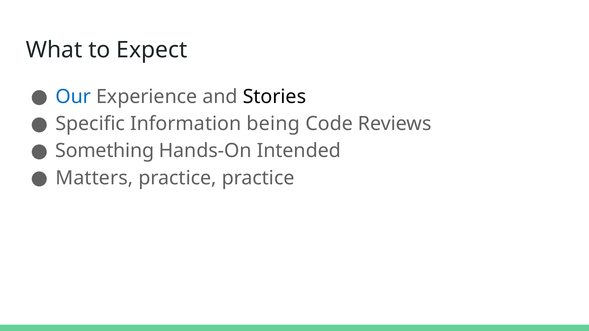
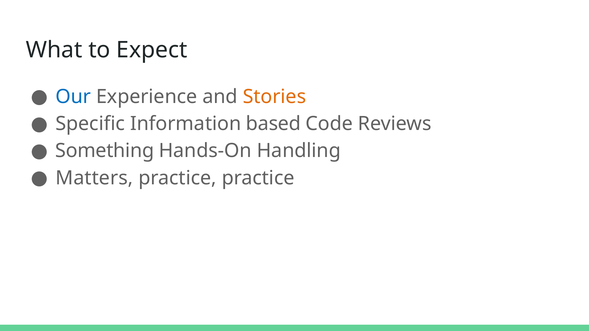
Stories colour: black -> orange
being: being -> based
Intended: Intended -> Handling
